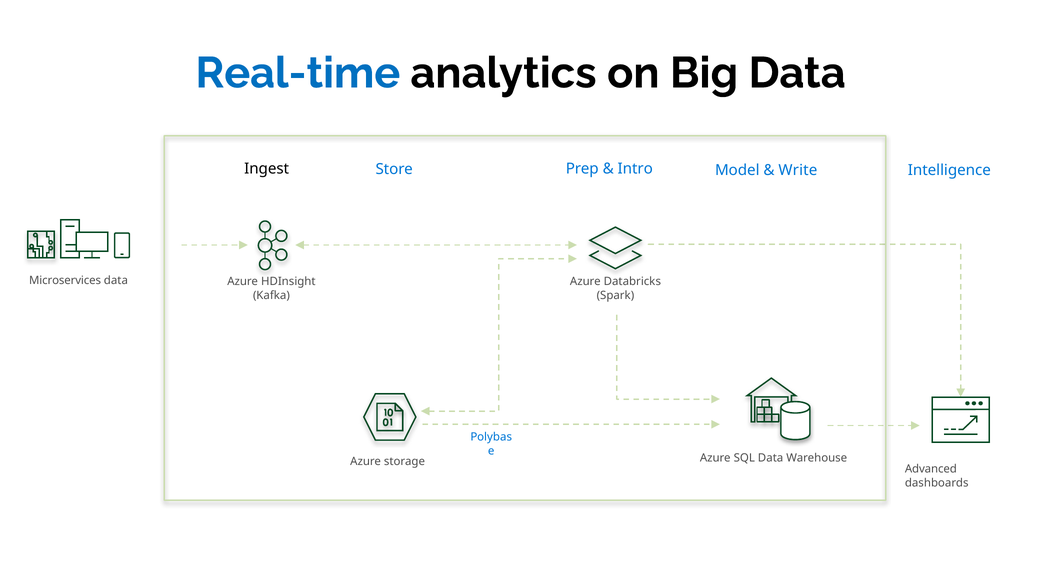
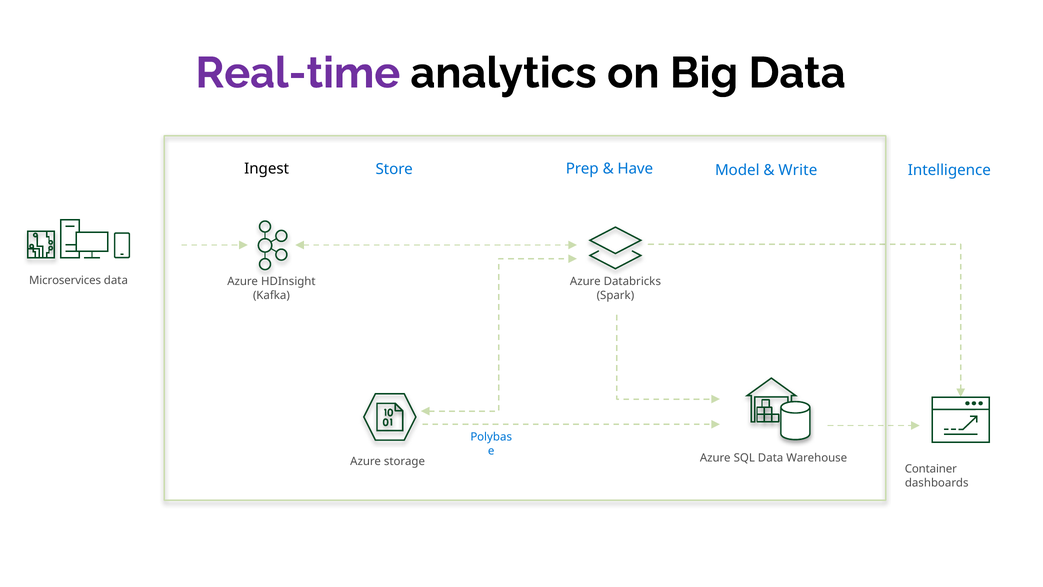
Real-time colour: blue -> purple
Intro: Intro -> Have
Advanced: Advanced -> Container
